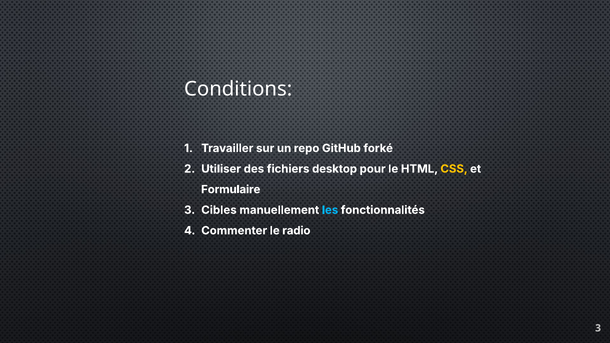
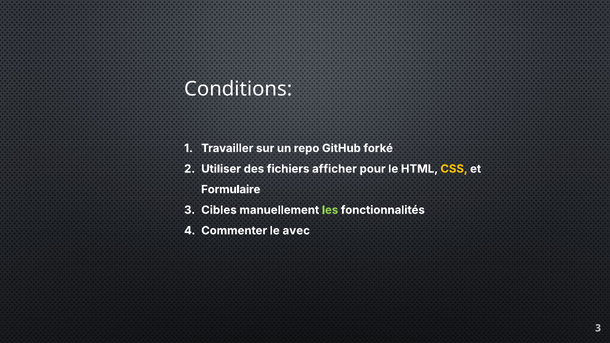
desktop: desktop -> afficher
les colour: light blue -> light green
radio: radio -> avec
